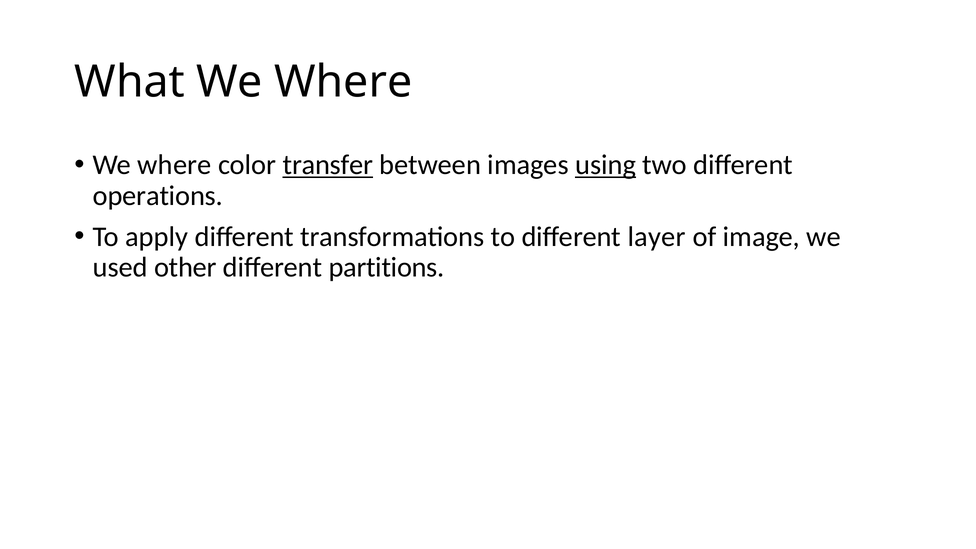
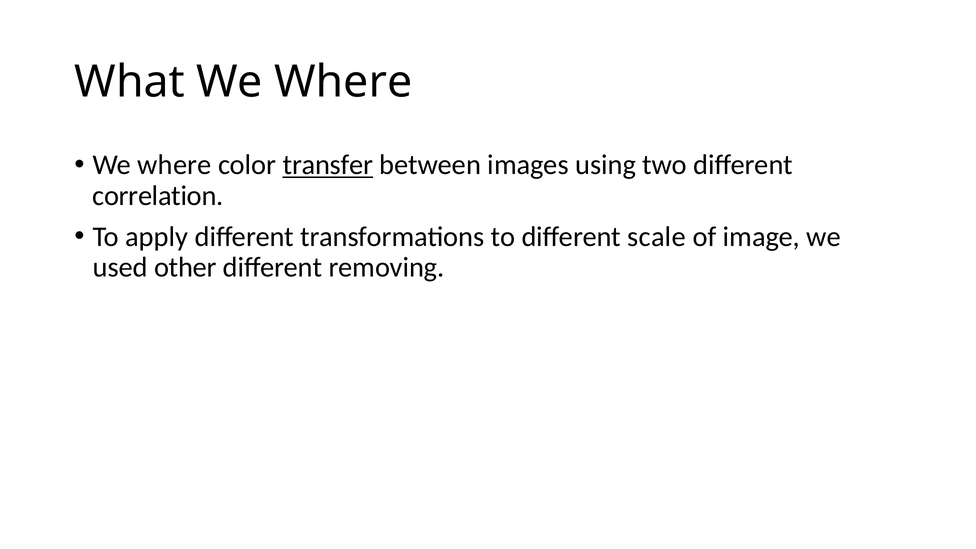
using underline: present -> none
operations: operations -> correlation
layer: layer -> scale
partitions: partitions -> removing
